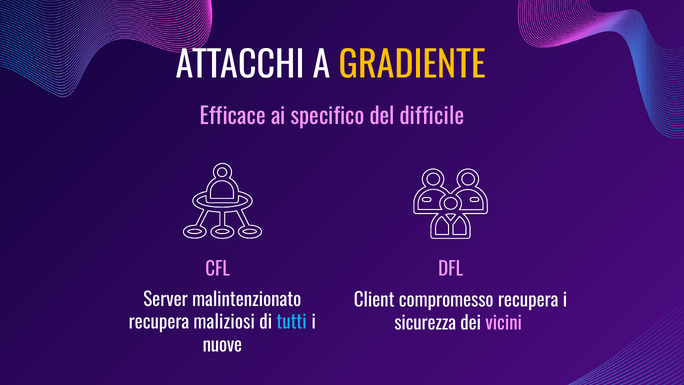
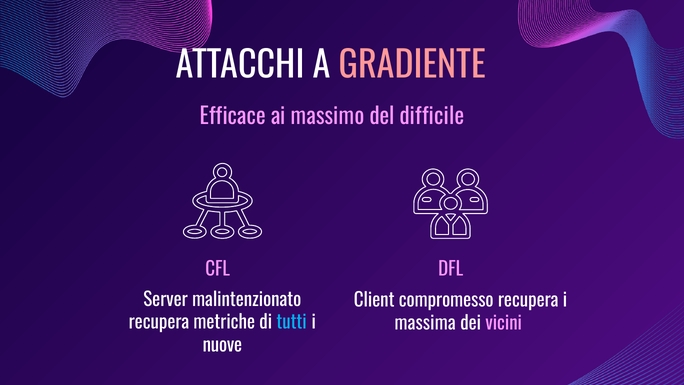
GRADIENTE colour: yellow -> pink
specifico: specifico -> massimo
maliziosi: maliziosi -> metriche
sicurezza: sicurezza -> massima
